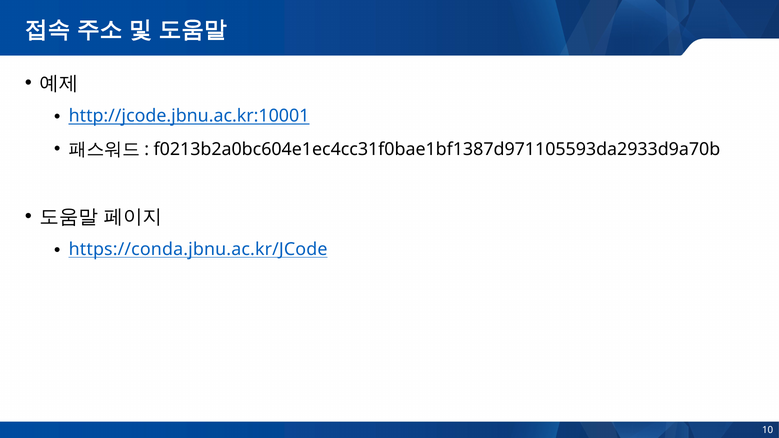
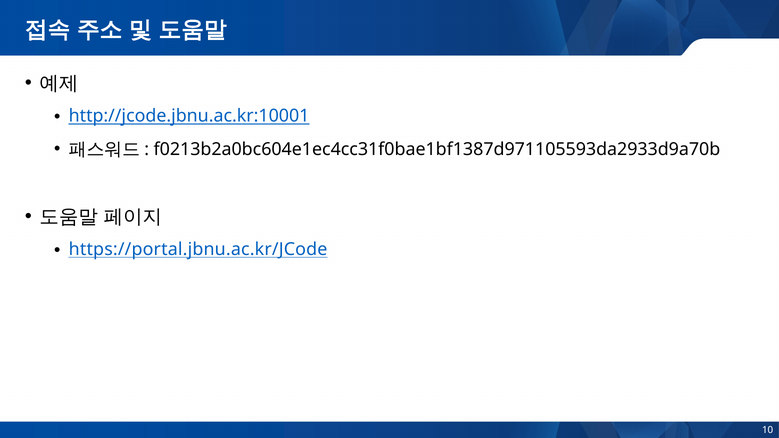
https://conda.jbnu.ac.kr/JCode: https://conda.jbnu.ac.kr/JCode -> https://portal.jbnu.ac.kr/JCode
